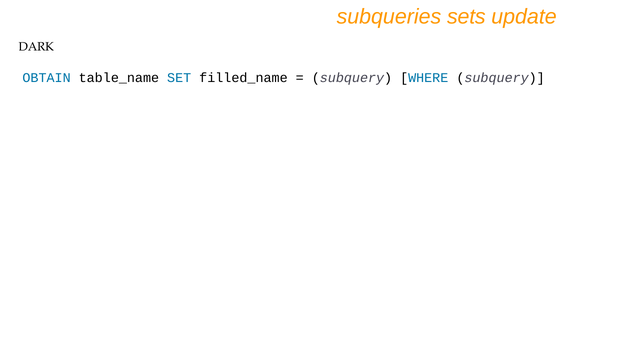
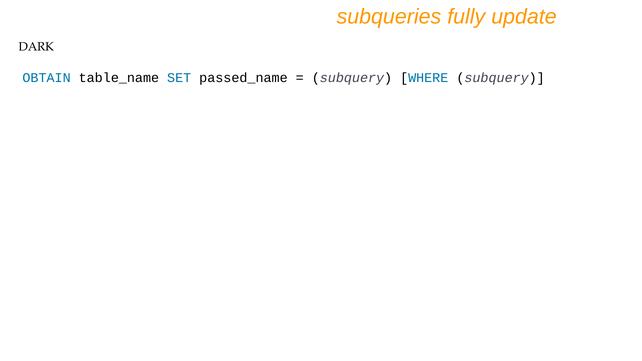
sets: sets -> fully
filled_name: filled_name -> passed_name
